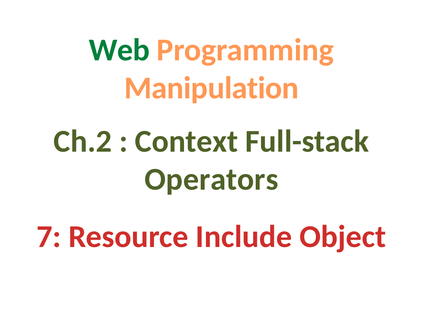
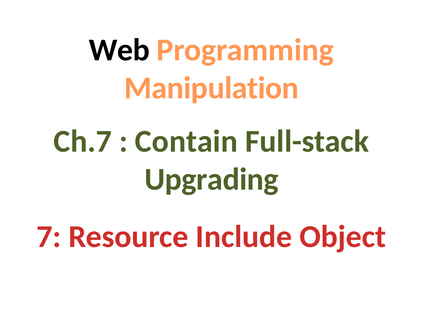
Web colour: green -> black
Ch.2: Ch.2 -> Ch.7
Context: Context -> Contain
Operators: Operators -> Upgrading
